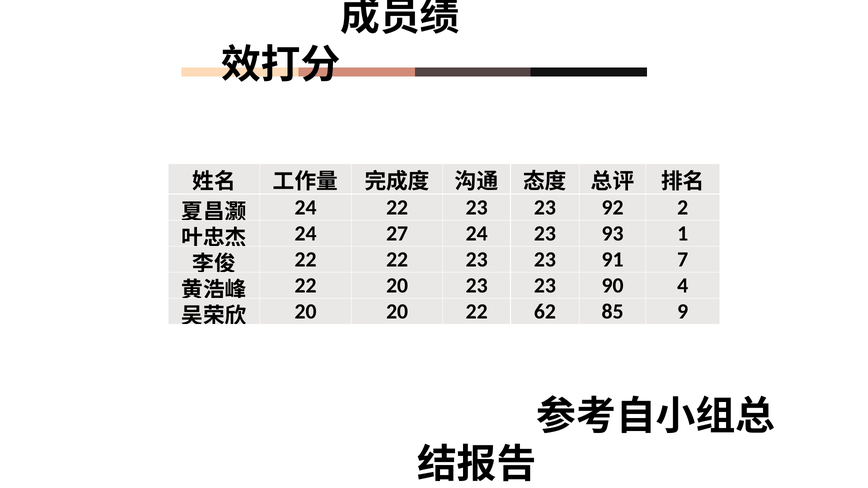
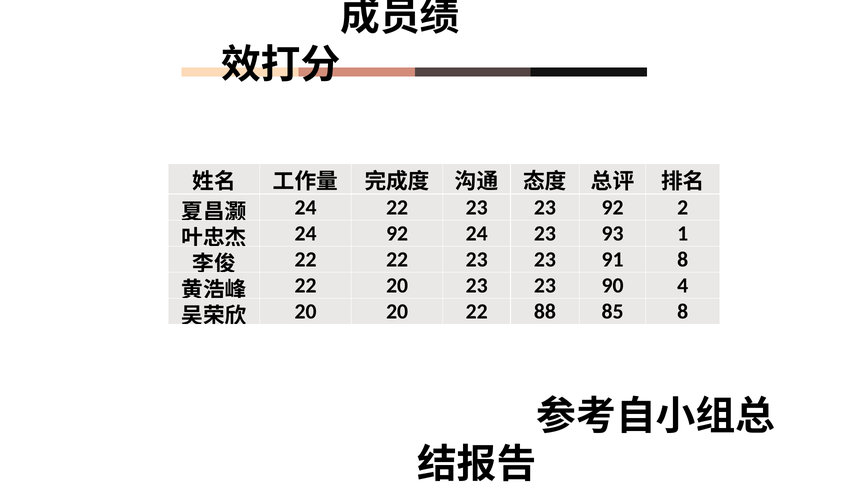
24 27: 27 -> 92
91 7: 7 -> 8
62: 62 -> 88
85 9: 9 -> 8
